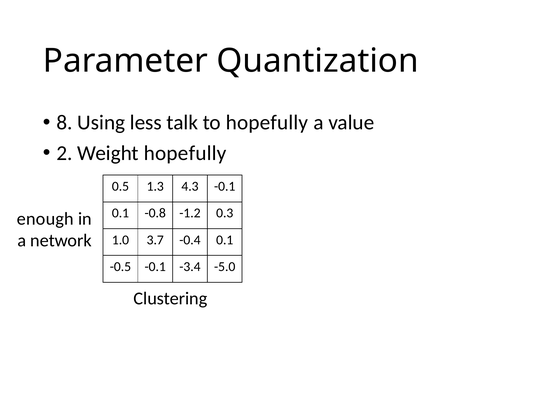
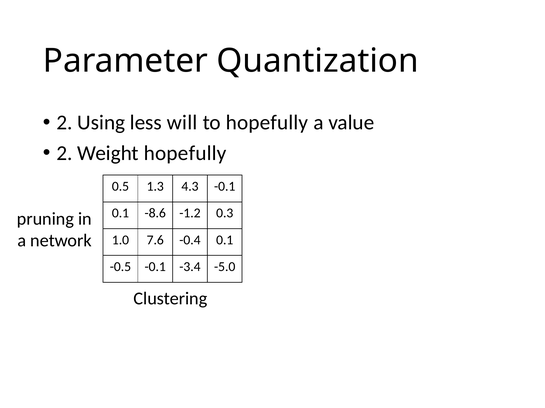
8 at (65, 123): 8 -> 2
talk: talk -> will
-0.8: -0.8 -> -8.6
enough: enough -> pruning
3.7: 3.7 -> 7.6
